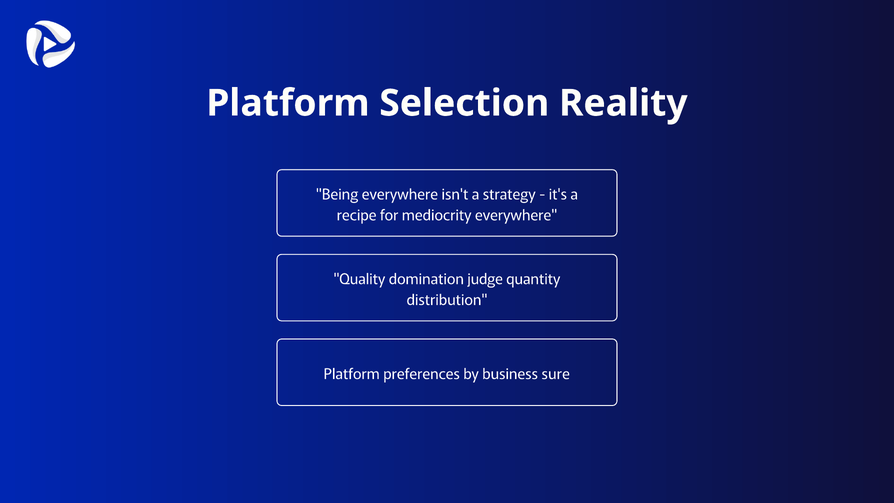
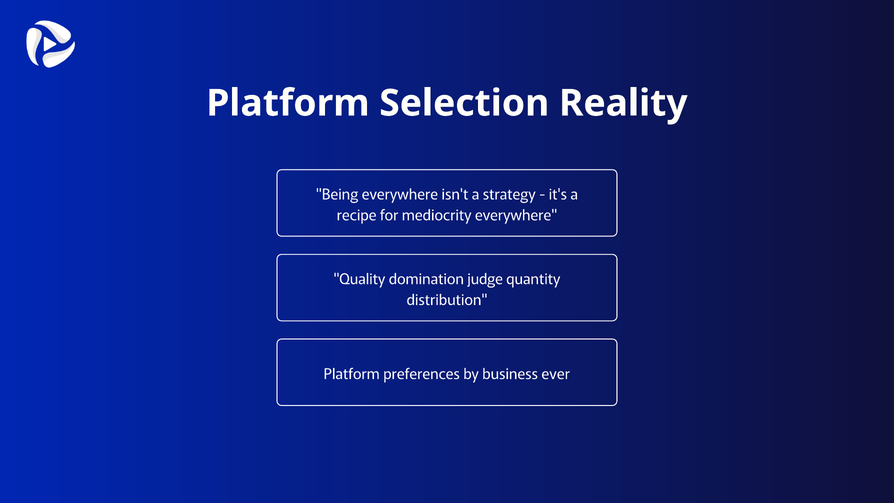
sure: sure -> ever
